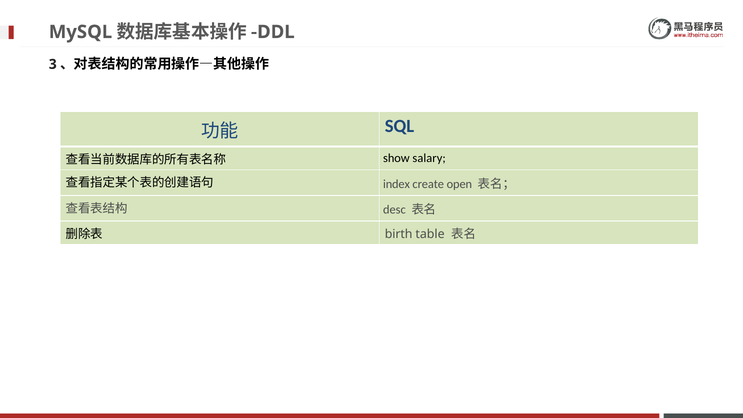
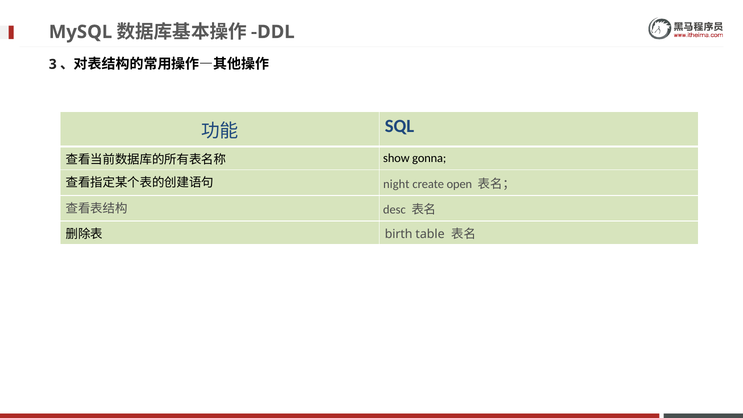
salary: salary -> gonna
index: index -> night
